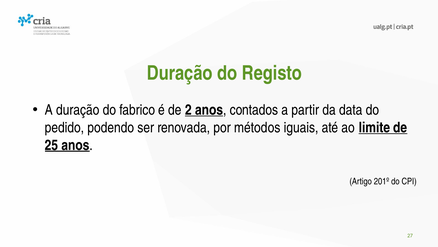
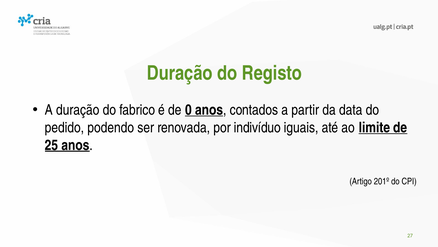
2: 2 -> 0
métodos: métodos -> indivíduo
